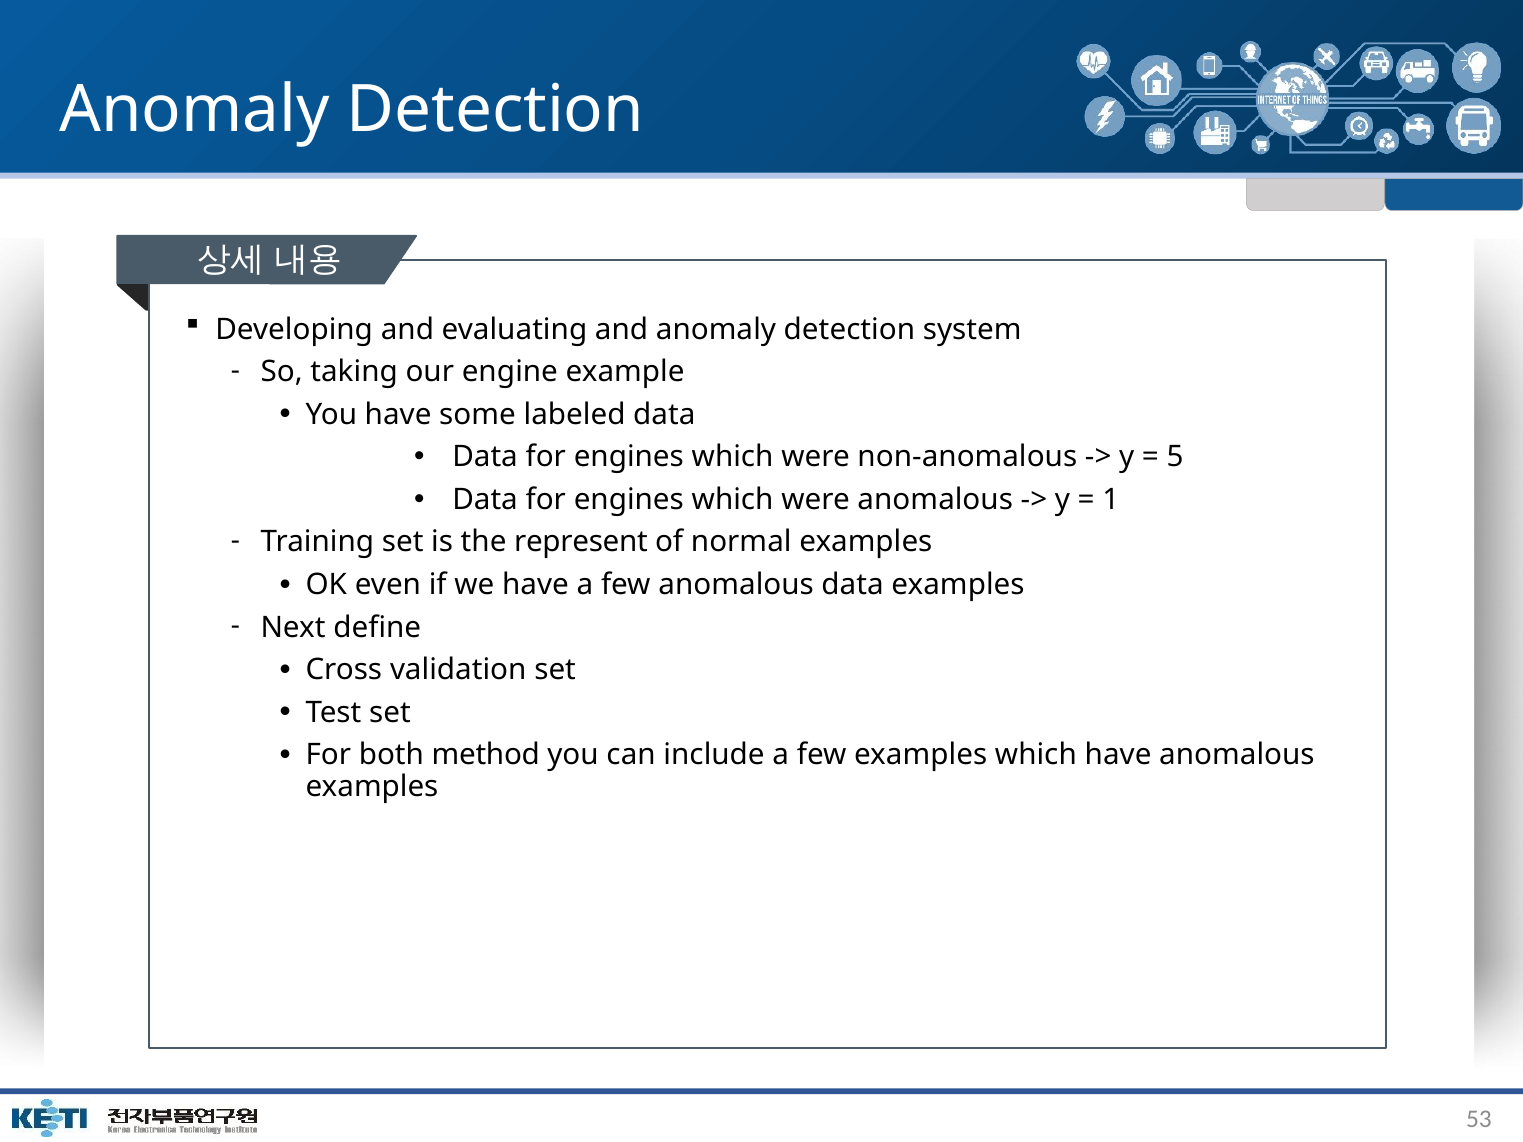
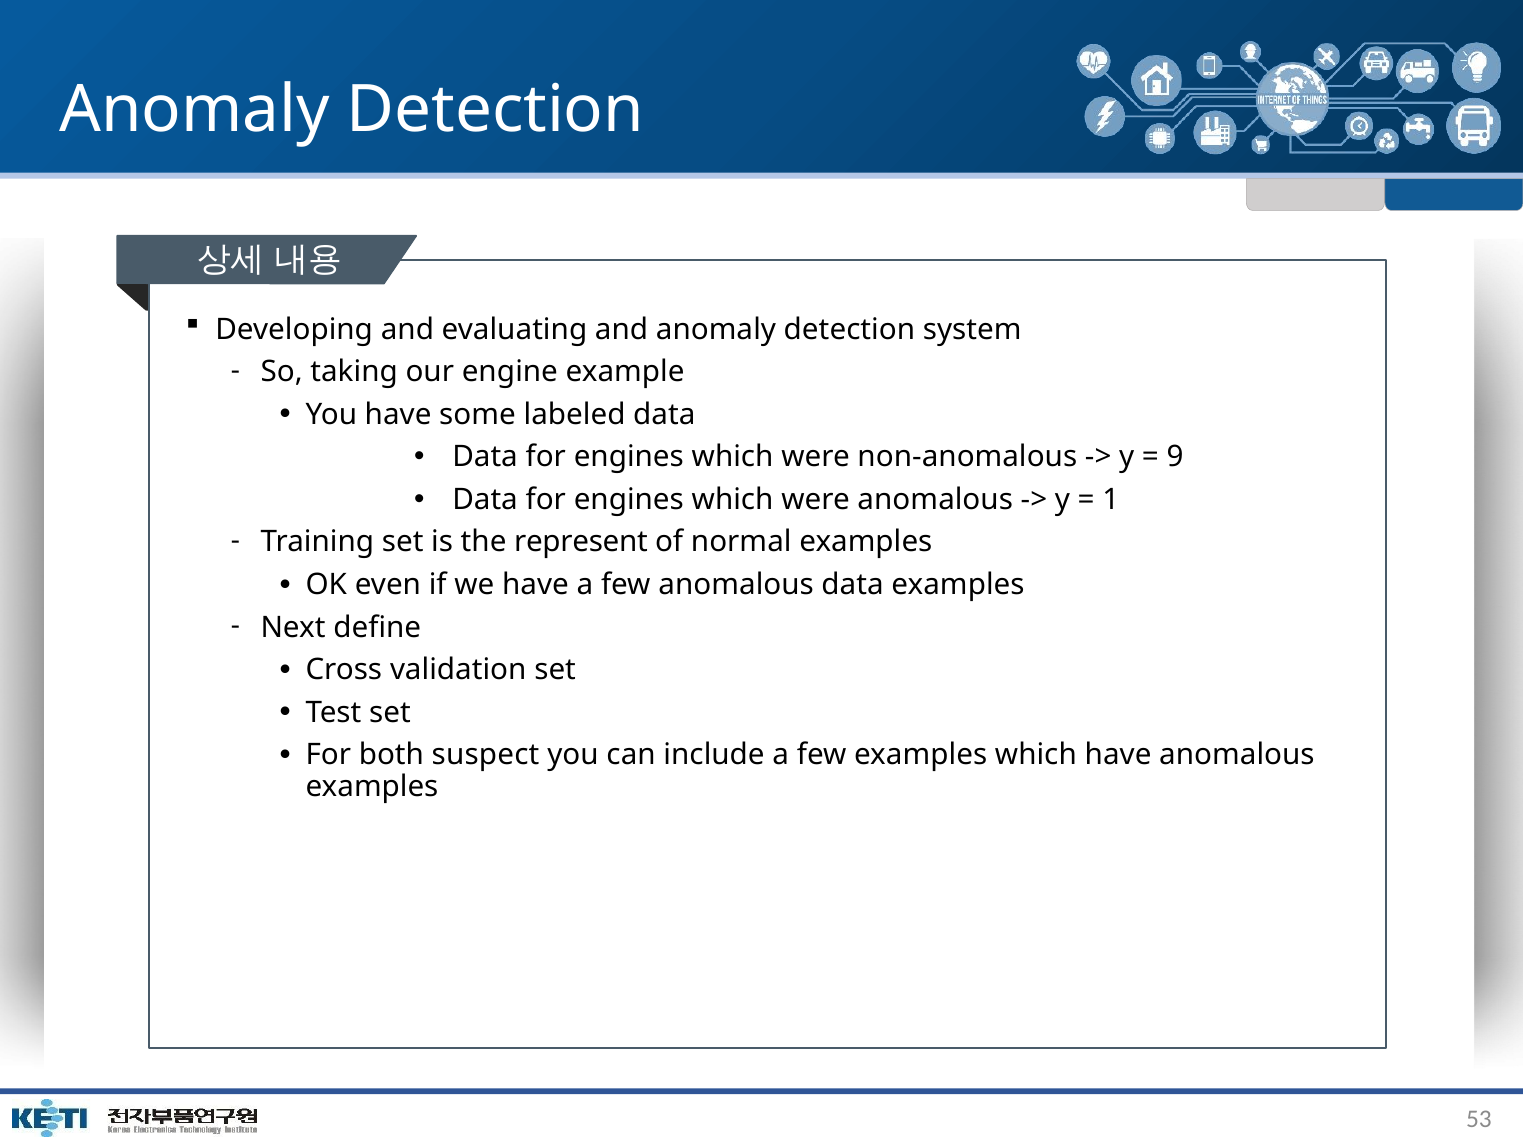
5: 5 -> 9
method: method -> suspect
